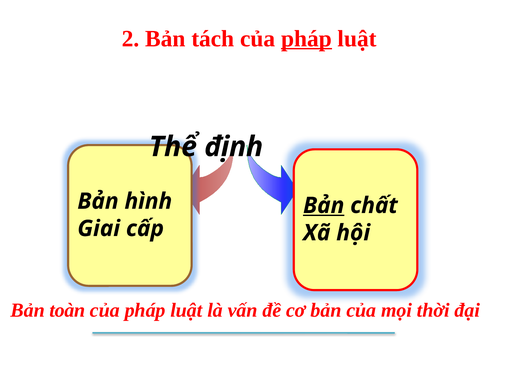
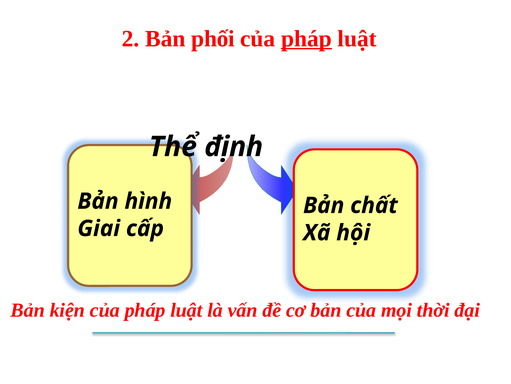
tách: tách -> phối
Bản at (324, 205) underline: present -> none
toàn: toàn -> kiện
